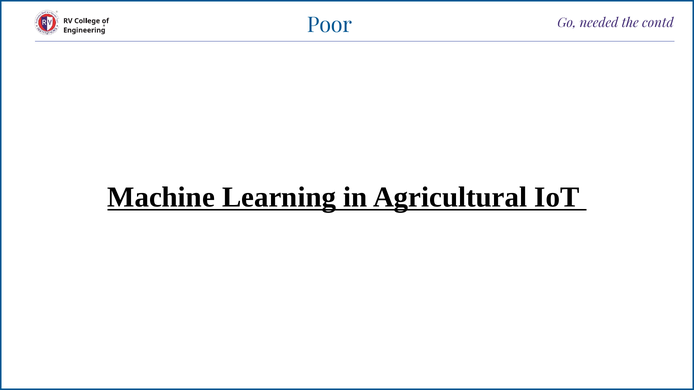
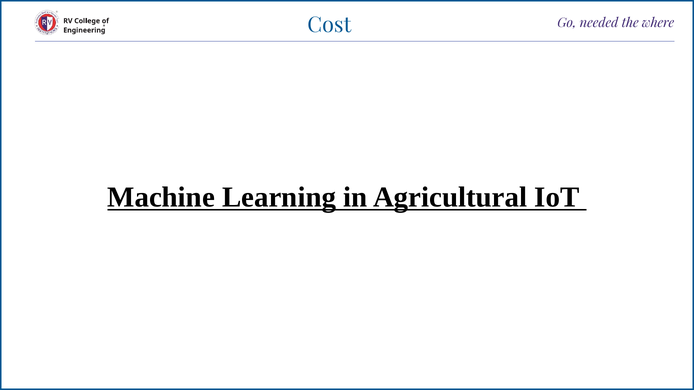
Poor: Poor -> Cost
contd: contd -> where
